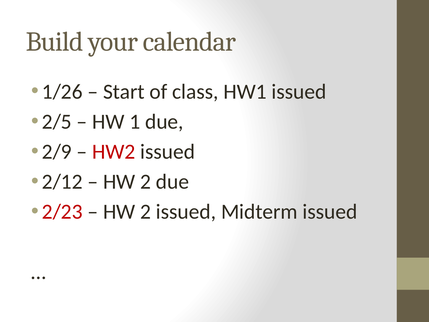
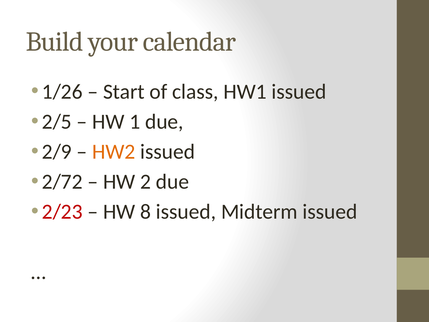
HW2 colour: red -> orange
2/12: 2/12 -> 2/72
2 at (146, 212): 2 -> 8
